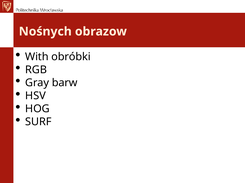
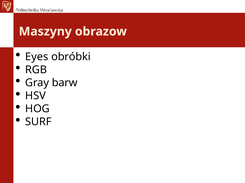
Nośnych: Nośnych -> Maszyny
With: With -> Eyes
